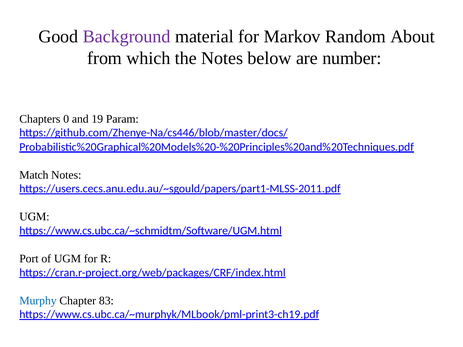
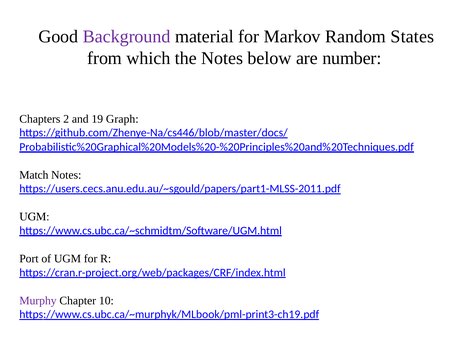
About: About -> States
0: 0 -> 2
Param: Param -> Graph
Murphy colour: blue -> purple
83: 83 -> 10
